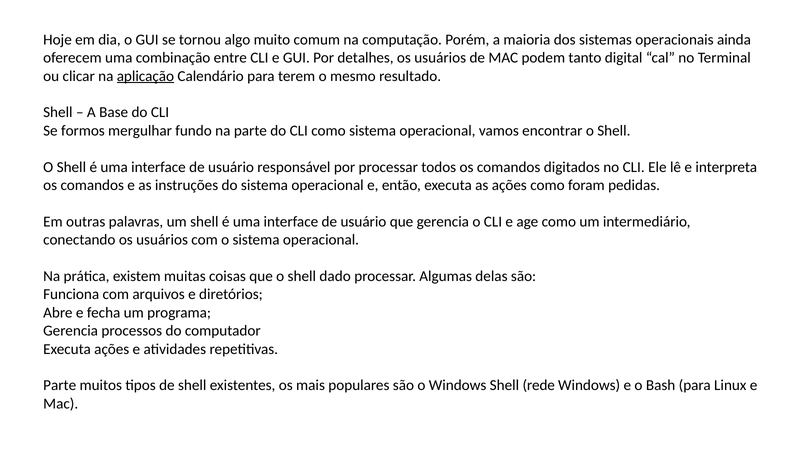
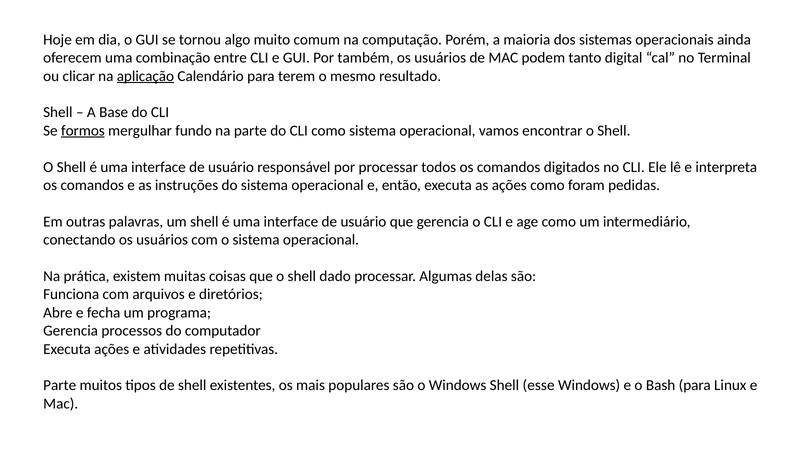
detalhes: detalhes -> também
formos underline: none -> present
rede: rede -> esse
